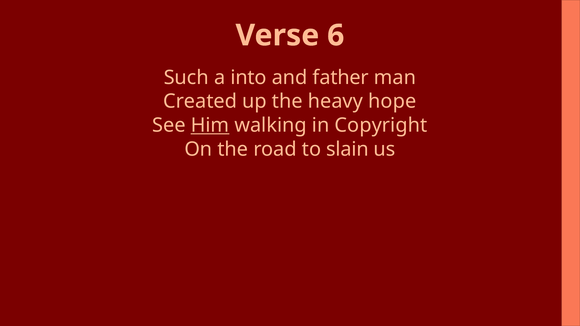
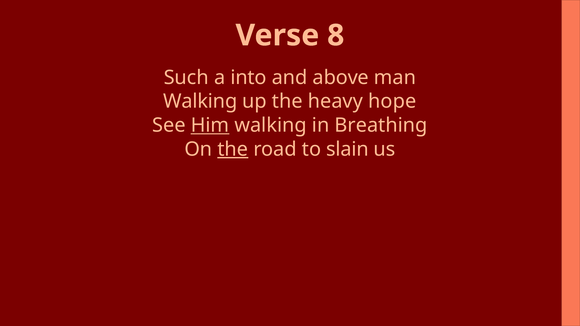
6: 6 -> 8
father: father -> above
Created at (200, 101): Created -> Walking
Copyright: Copyright -> Breathing
the at (233, 149) underline: none -> present
